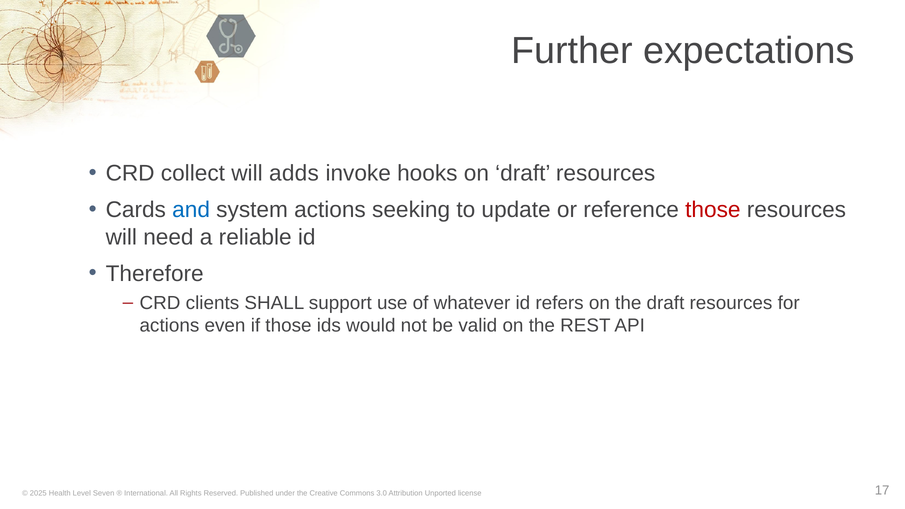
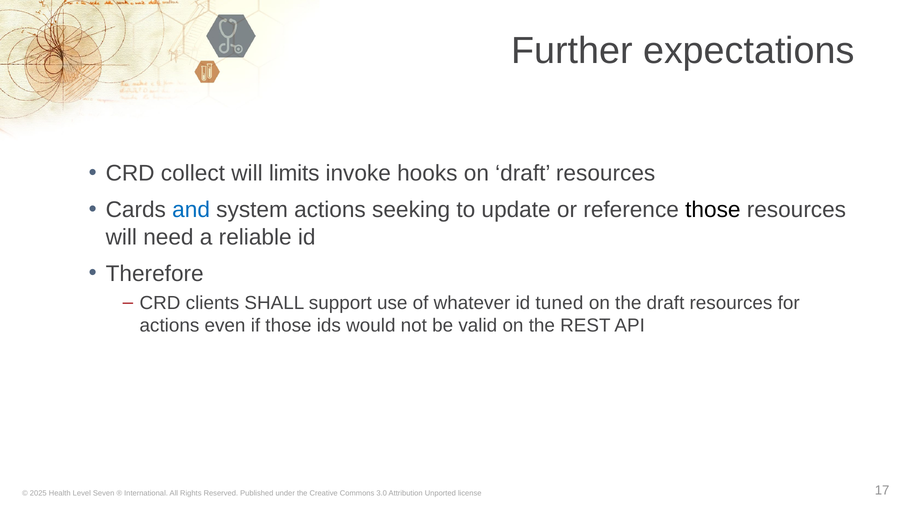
adds: adds -> limits
those at (713, 210) colour: red -> black
refers: refers -> tuned
